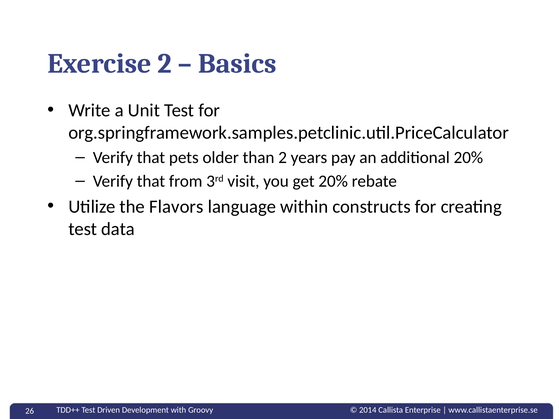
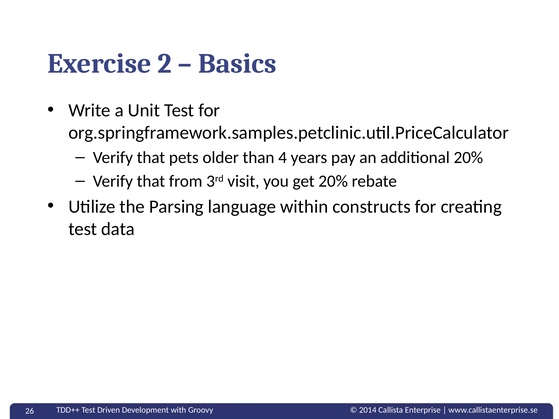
than 2: 2 -> 4
Flavors: Flavors -> Parsing
